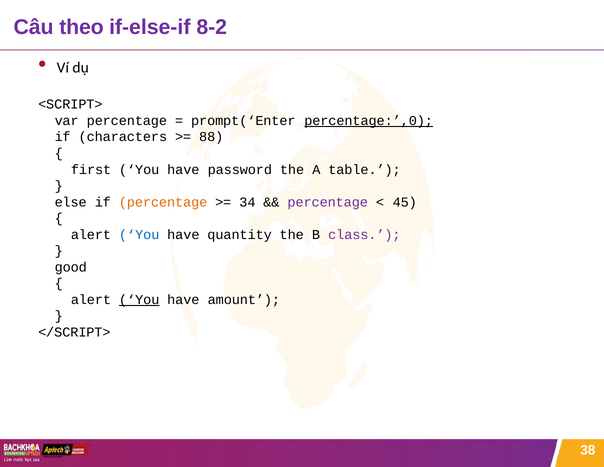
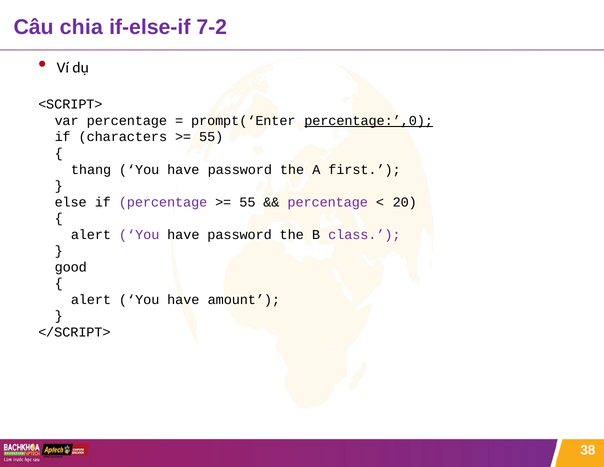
theo: theo -> chia
8-2: 8-2 -> 7-2
88 at (211, 137): 88 -> 55
first: first -> thang
table: table -> first
percentage at (163, 202) colour: orange -> purple
34 at (247, 202): 34 -> 55
45: 45 -> 20
You at (139, 234) colour: blue -> purple
quantity at (240, 234): quantity -> password
You at (139, 299) underline: present -> none
